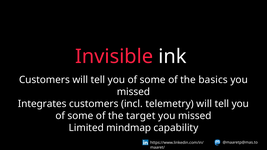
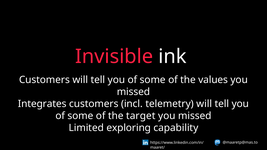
basics: basics -> values
mindmap: mindmap -> exploring
